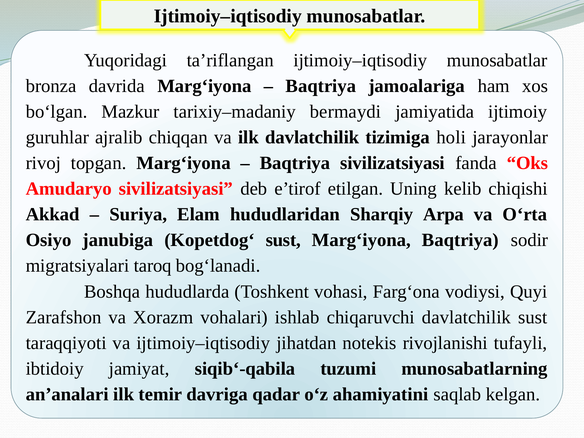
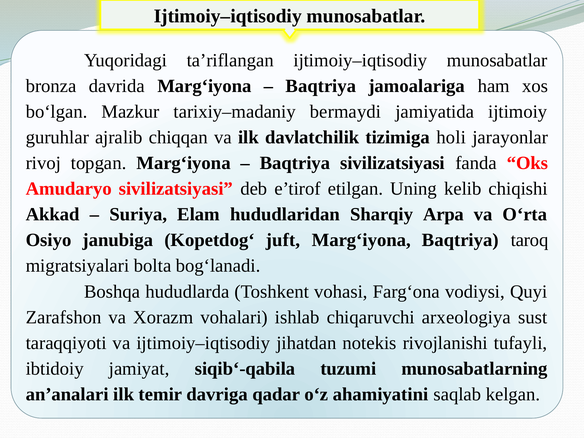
Kopetdog‘ sust: sust -> juft
sodir: sodir -> taroq
taroq: taroq -> bolta
chiqaruvchi davlatchilik: davlatchilik -> arxeologiya
